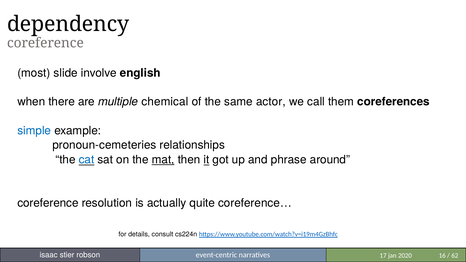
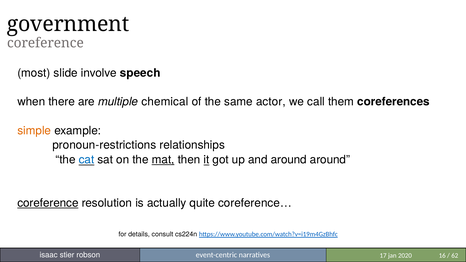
dependency: dependency -> government
english: english -> speech
simple colour: blue -> orange
pronoun-cemeteries: pronoun-cemeteries -> pronoun-restrictions
and phrase: phrase -> around
coreference at (48, 203) underline: none -> present
